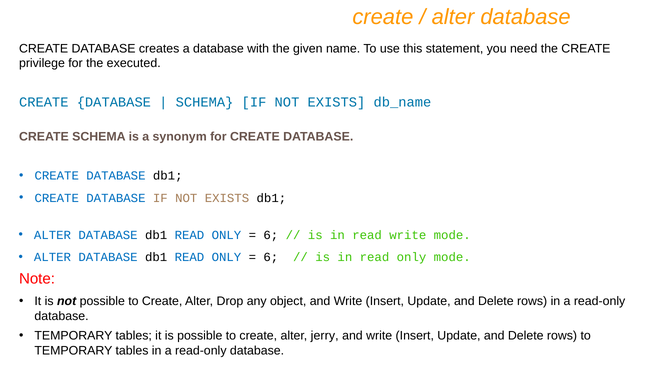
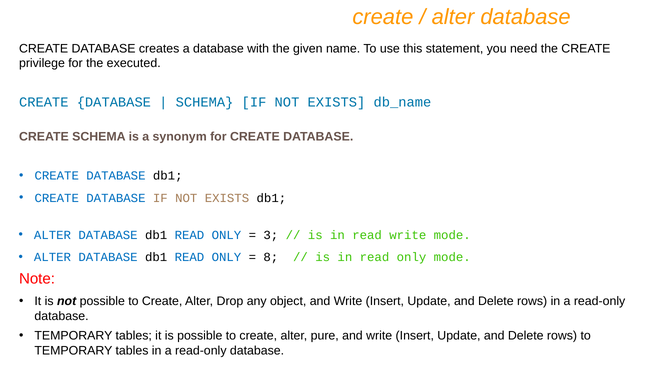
6 at (271, 235): 6 -> 3
6 at (271, 257): 6 -> 8
jerry: jerry -> pure
